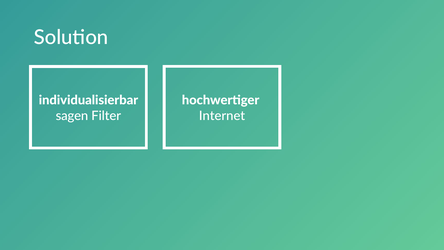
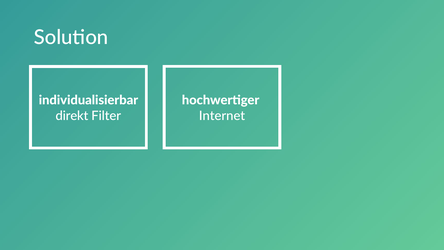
sagen: sagen -> direkt
